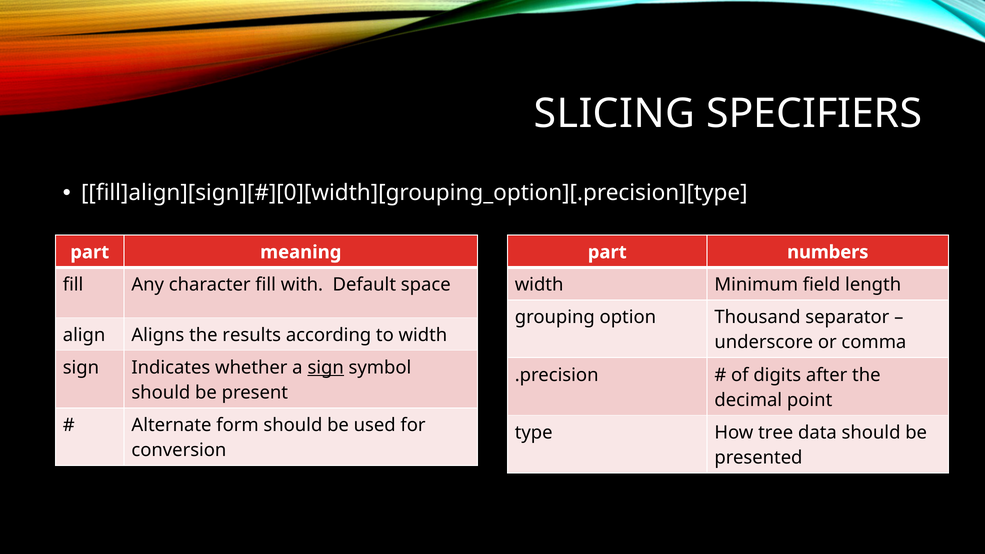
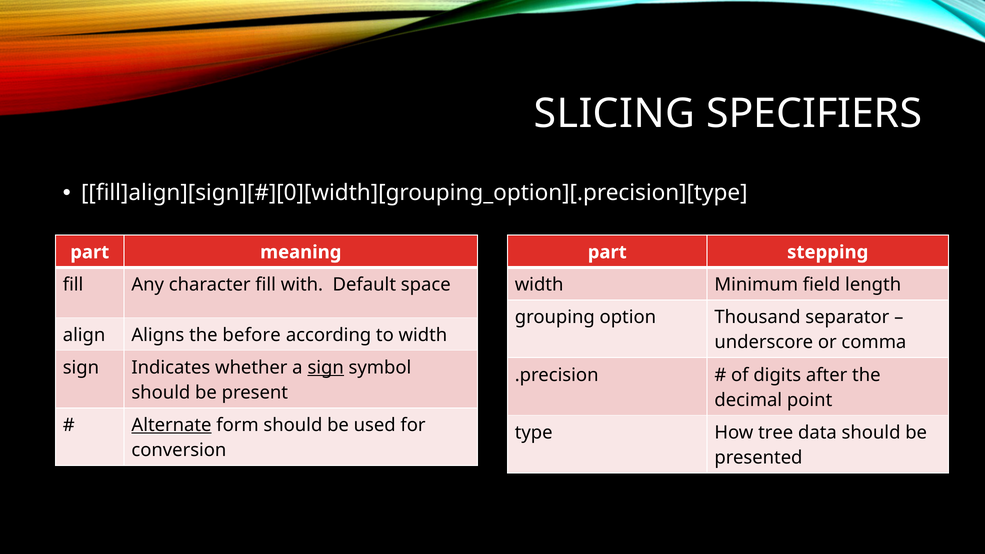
numbers: numbers -> stepping
results: results -> before
Alternate underline: none -> present
